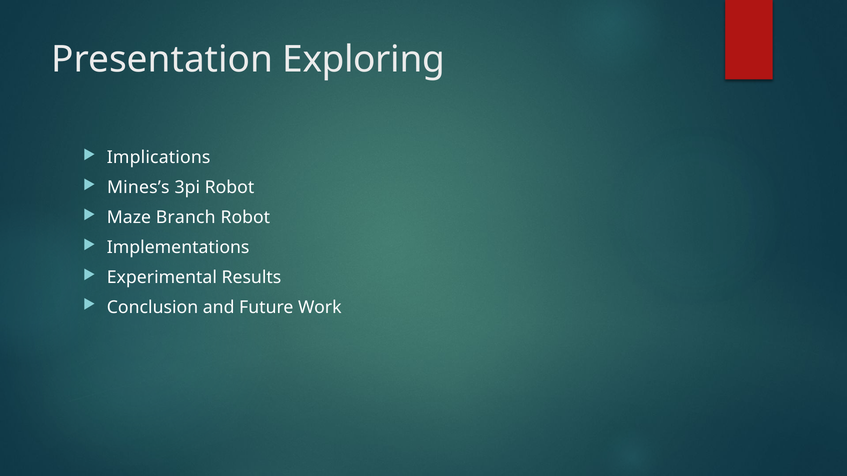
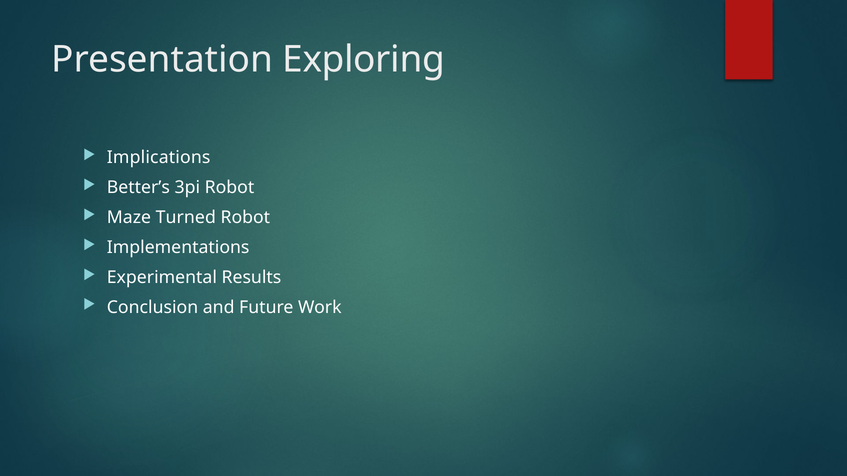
Mines’s: Mines’s -> Better’s
Branch: Branch -> Turned
